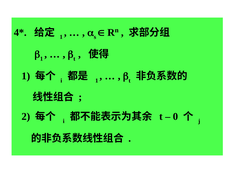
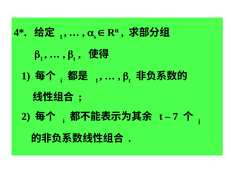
0: 0 -> 7
